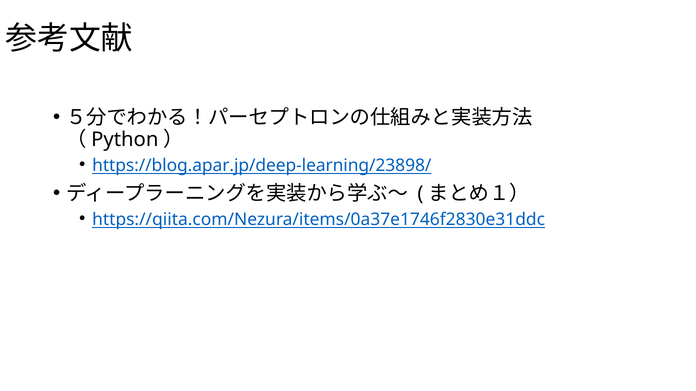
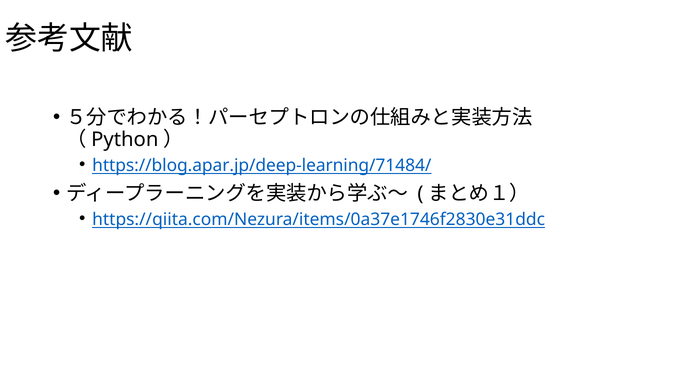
https://blog.apar.jp/deep-learning/23898/: https://blog.apar.jp/deep-learning/23898/ -> https://blog.apar.jp/deep-learning/71484/
